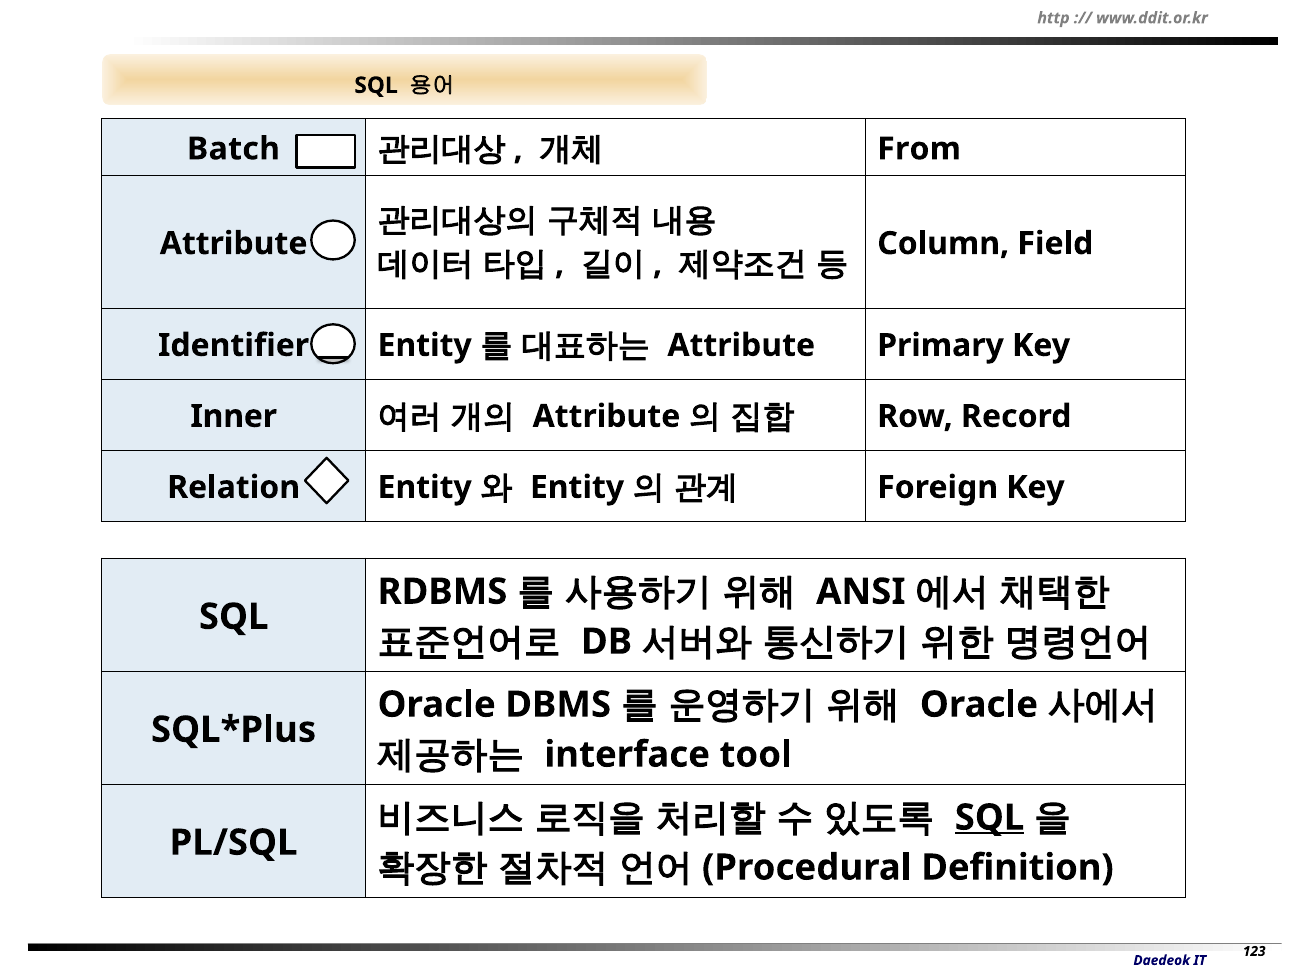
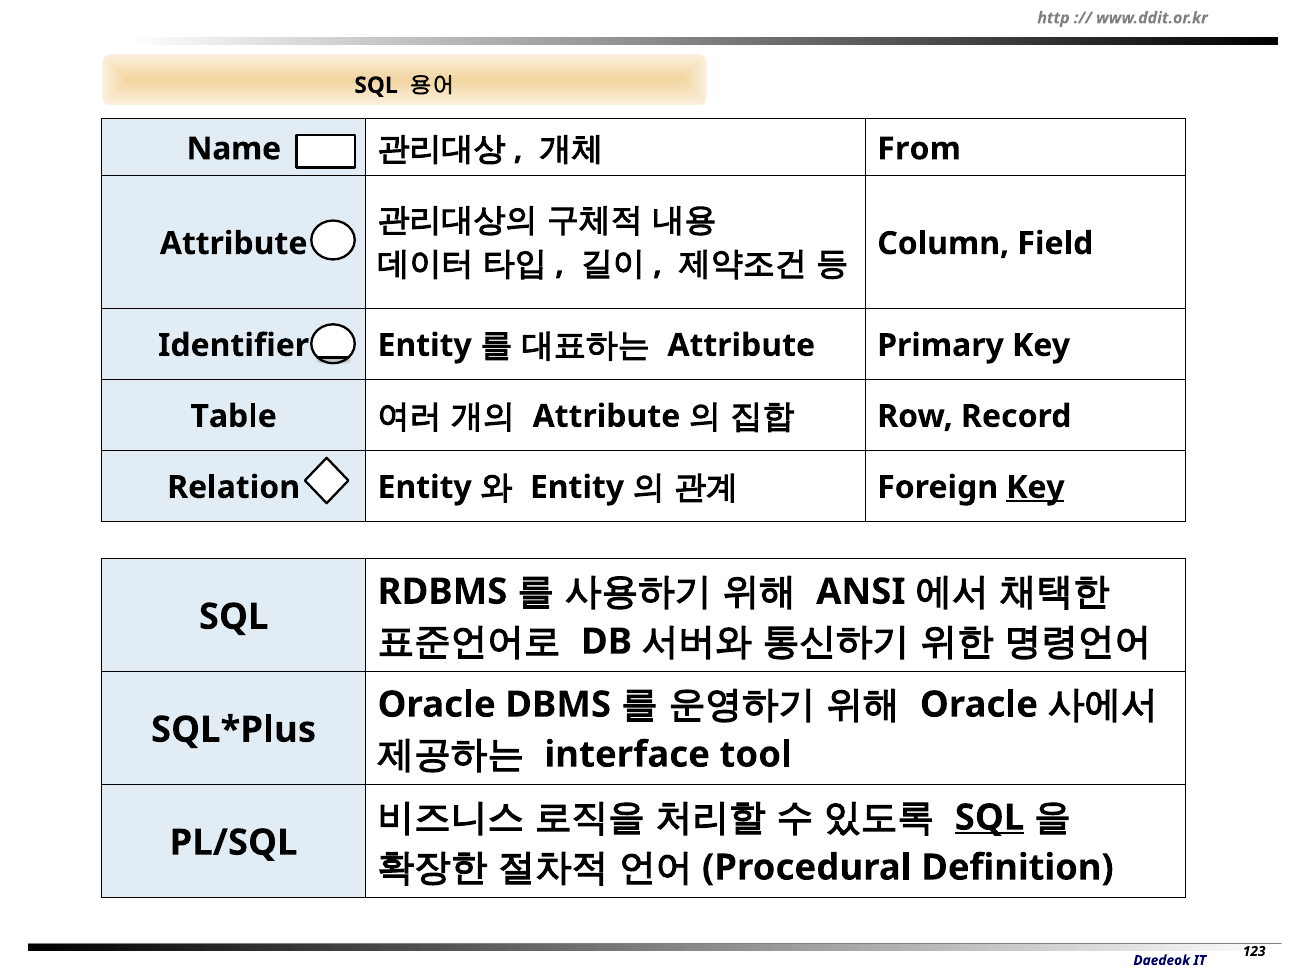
Batch: Batch -> Name
Inner: Inner -> Table
Key at (1035, 487) underline: none -> present
